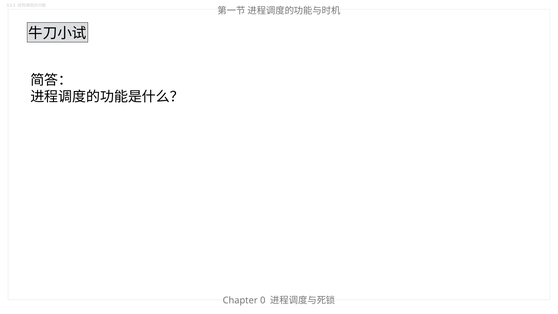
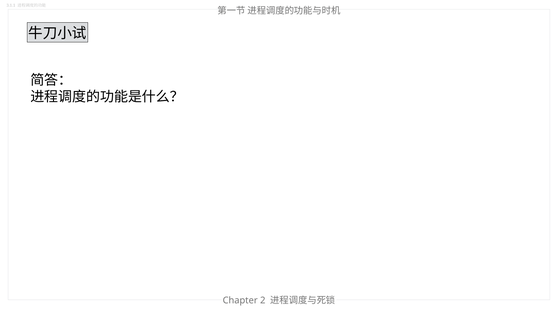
0: 0 -> 2
